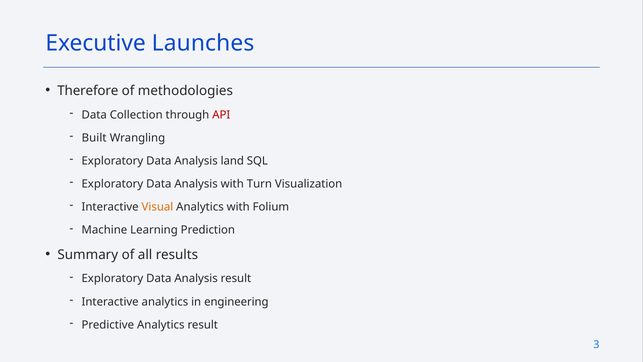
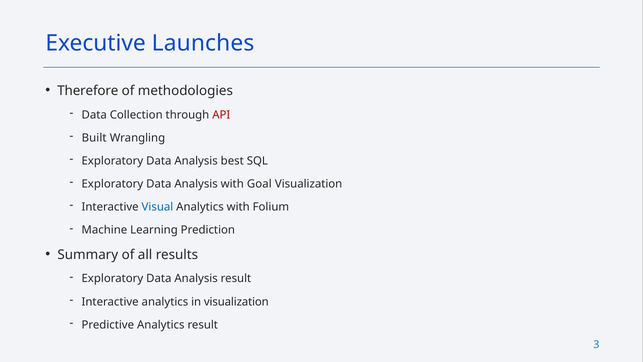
land: land -> best
Turn: Turn -> Goal
Visual colour: orange -> blue
in engineering: engineering -> visualization
